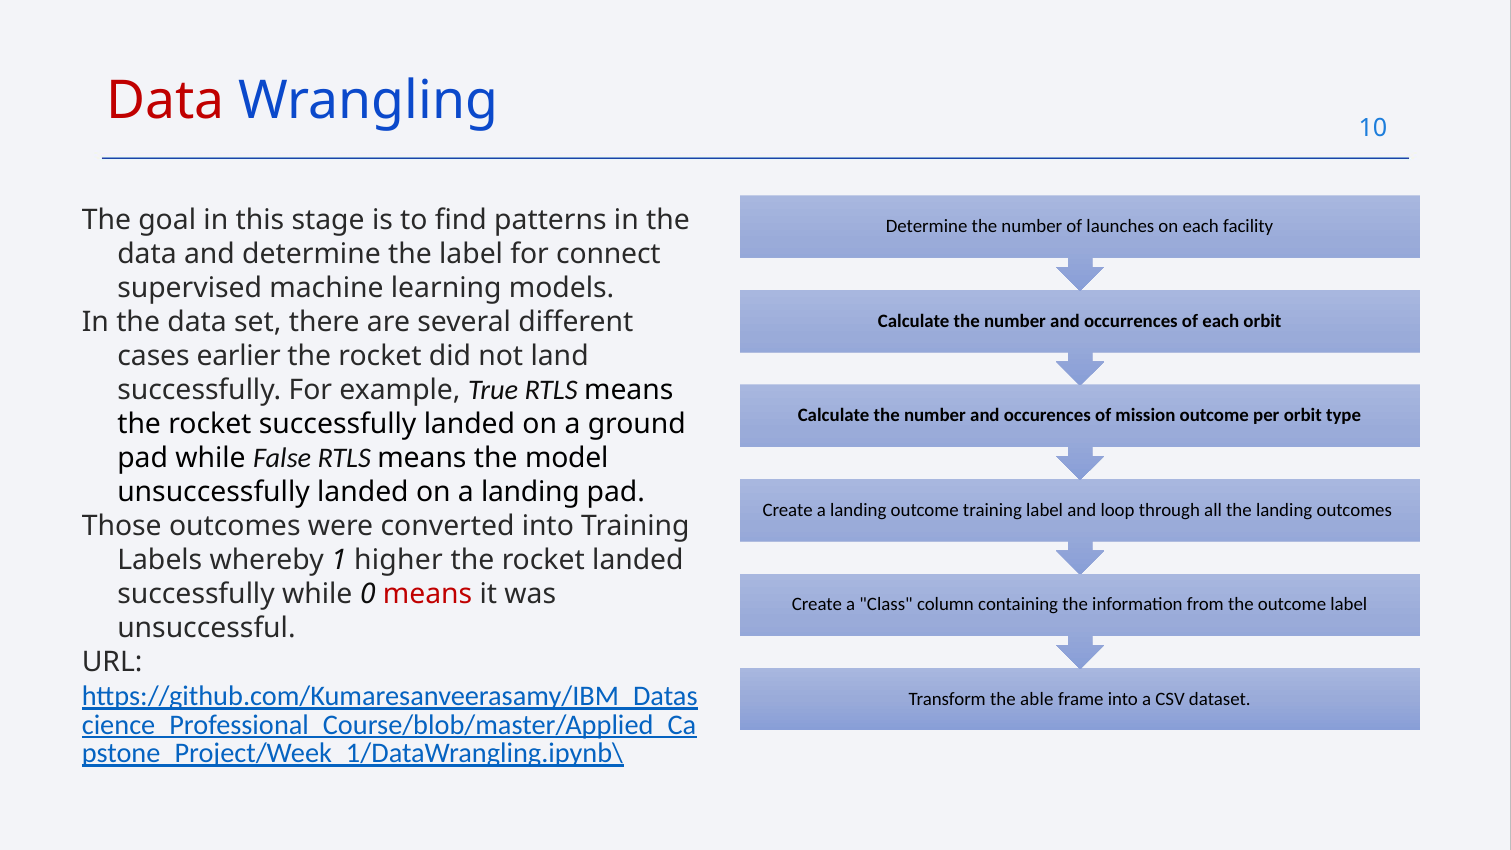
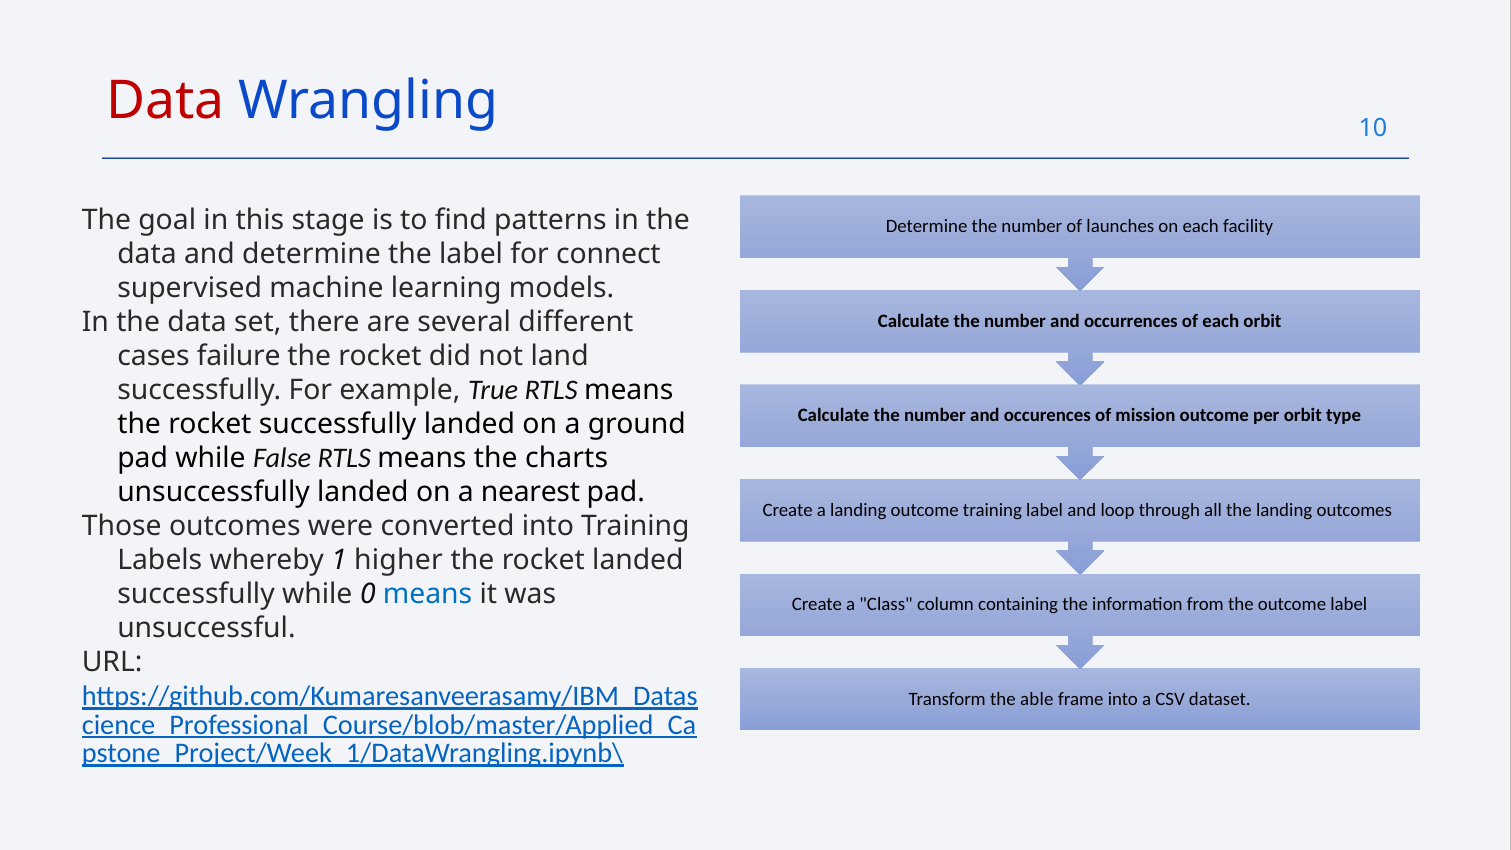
earlier: earlier -> failure
model: model -> charts
on a landing: landing -> nearest
means at (428, 594) colour: red -> blue
